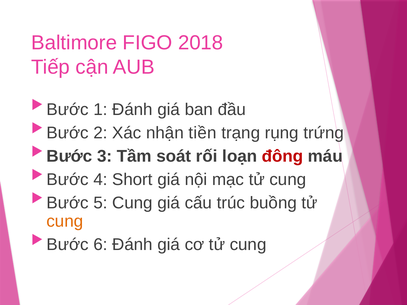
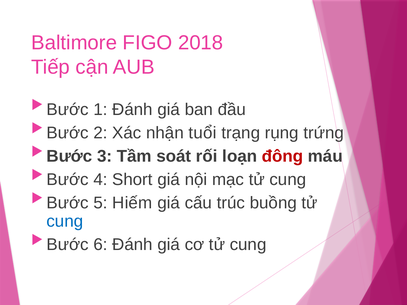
tiền: tiền -> tuổi
5 Cung: Cung -> Hiếm
cung at (65, 221) colour: orange -> blue
